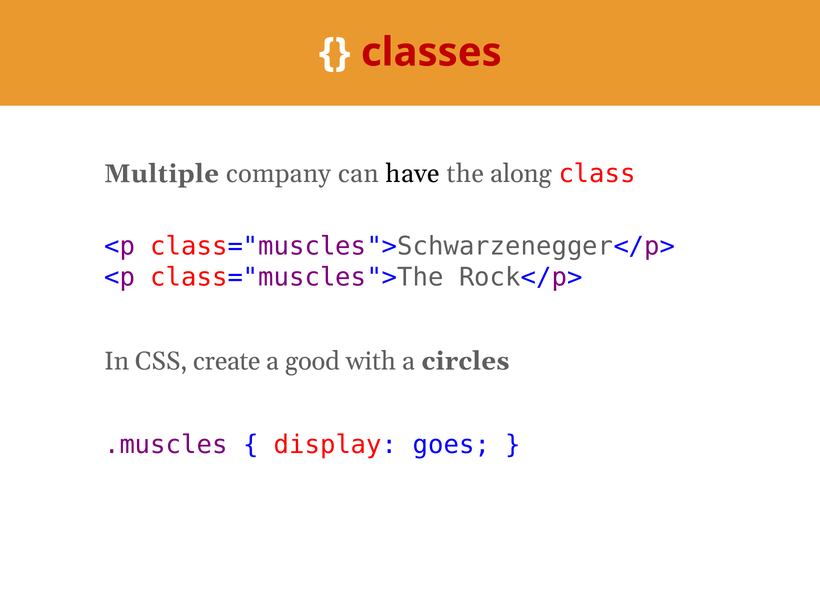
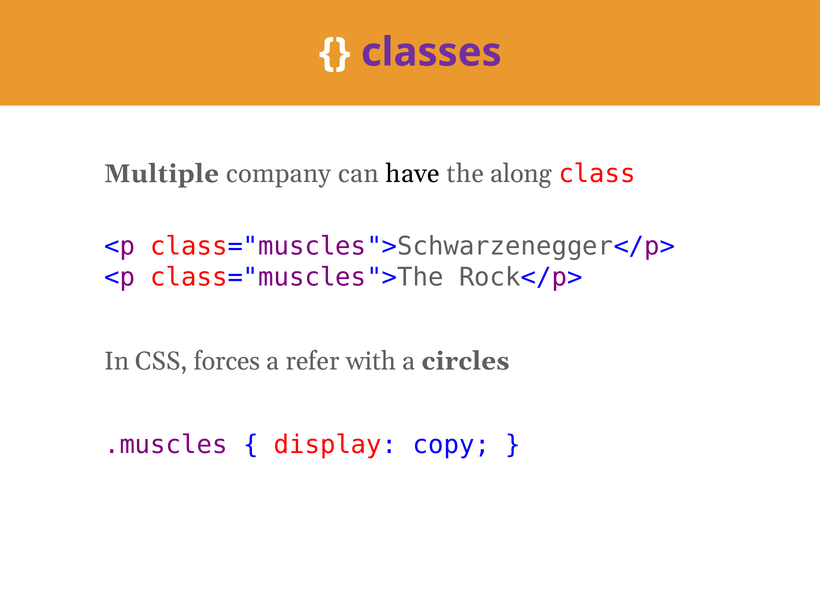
classes colour: red -> purple
create: create -> forces
good: good -> refer
goes: goes -> copy
